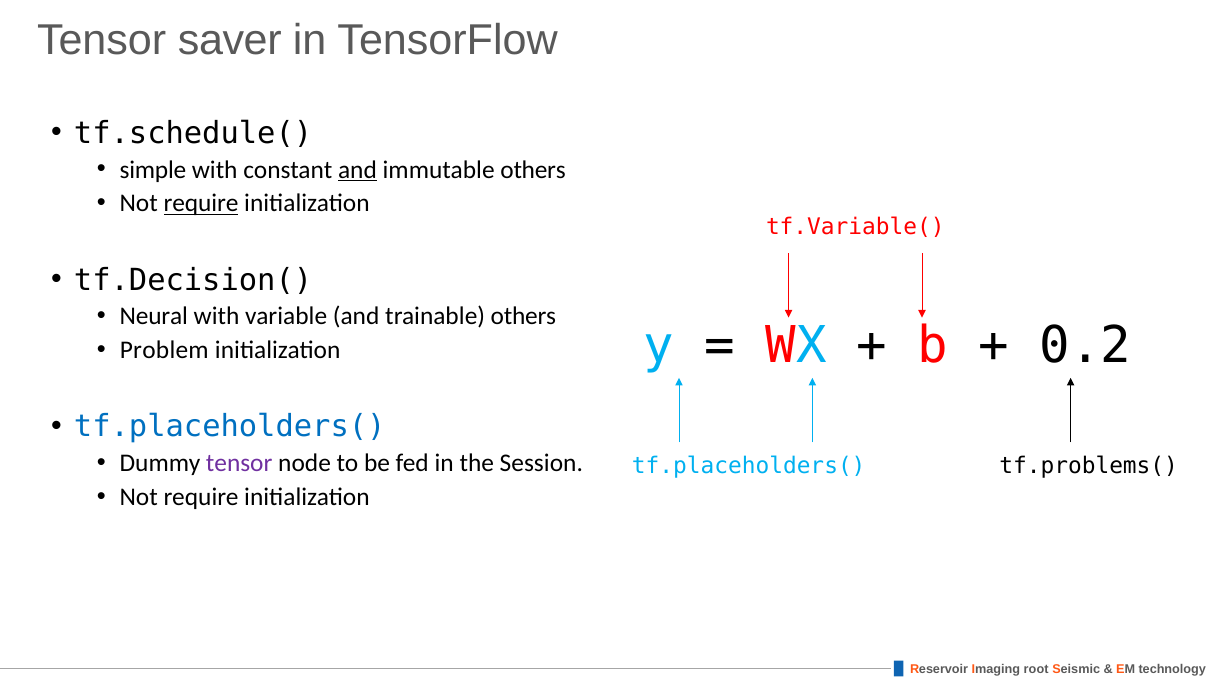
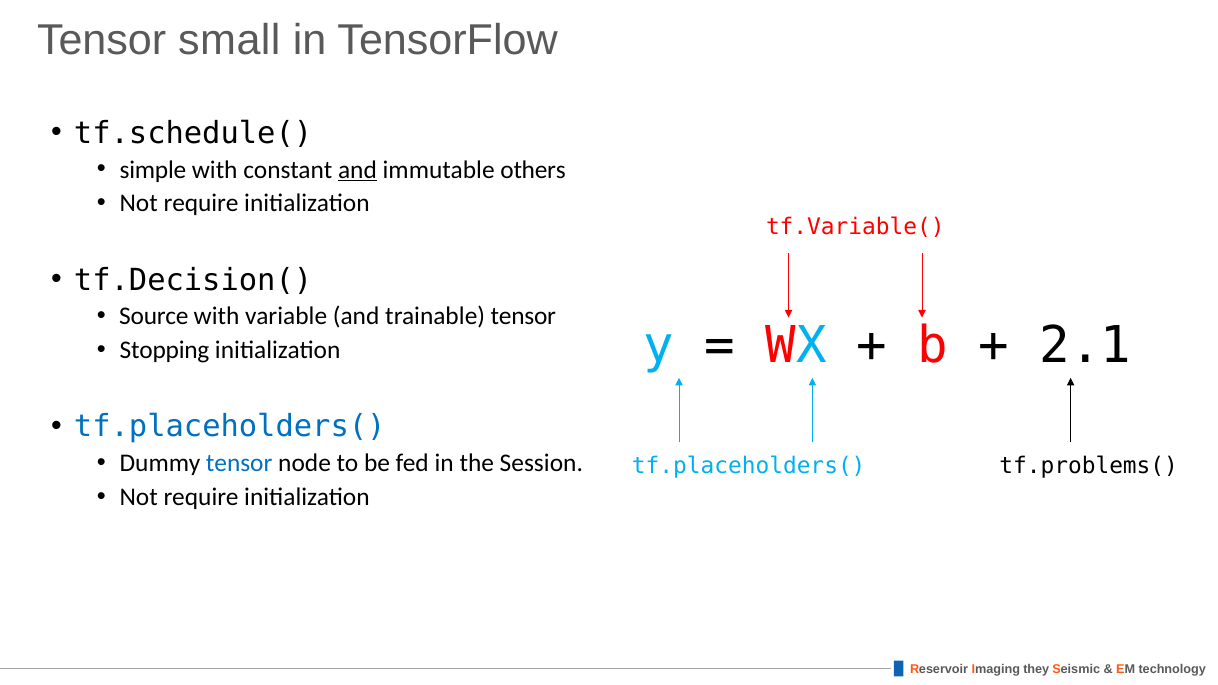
saver: saver -> small
require at (201, 203) underline: present -> none
Neural: Neural -> Source
trainable others: others -> tensor
0.2: 0.2 -> 2.1
Problem: Problem -> Stopping
tensor at (239, 463) colour: purple -> blue
root: root -> they
